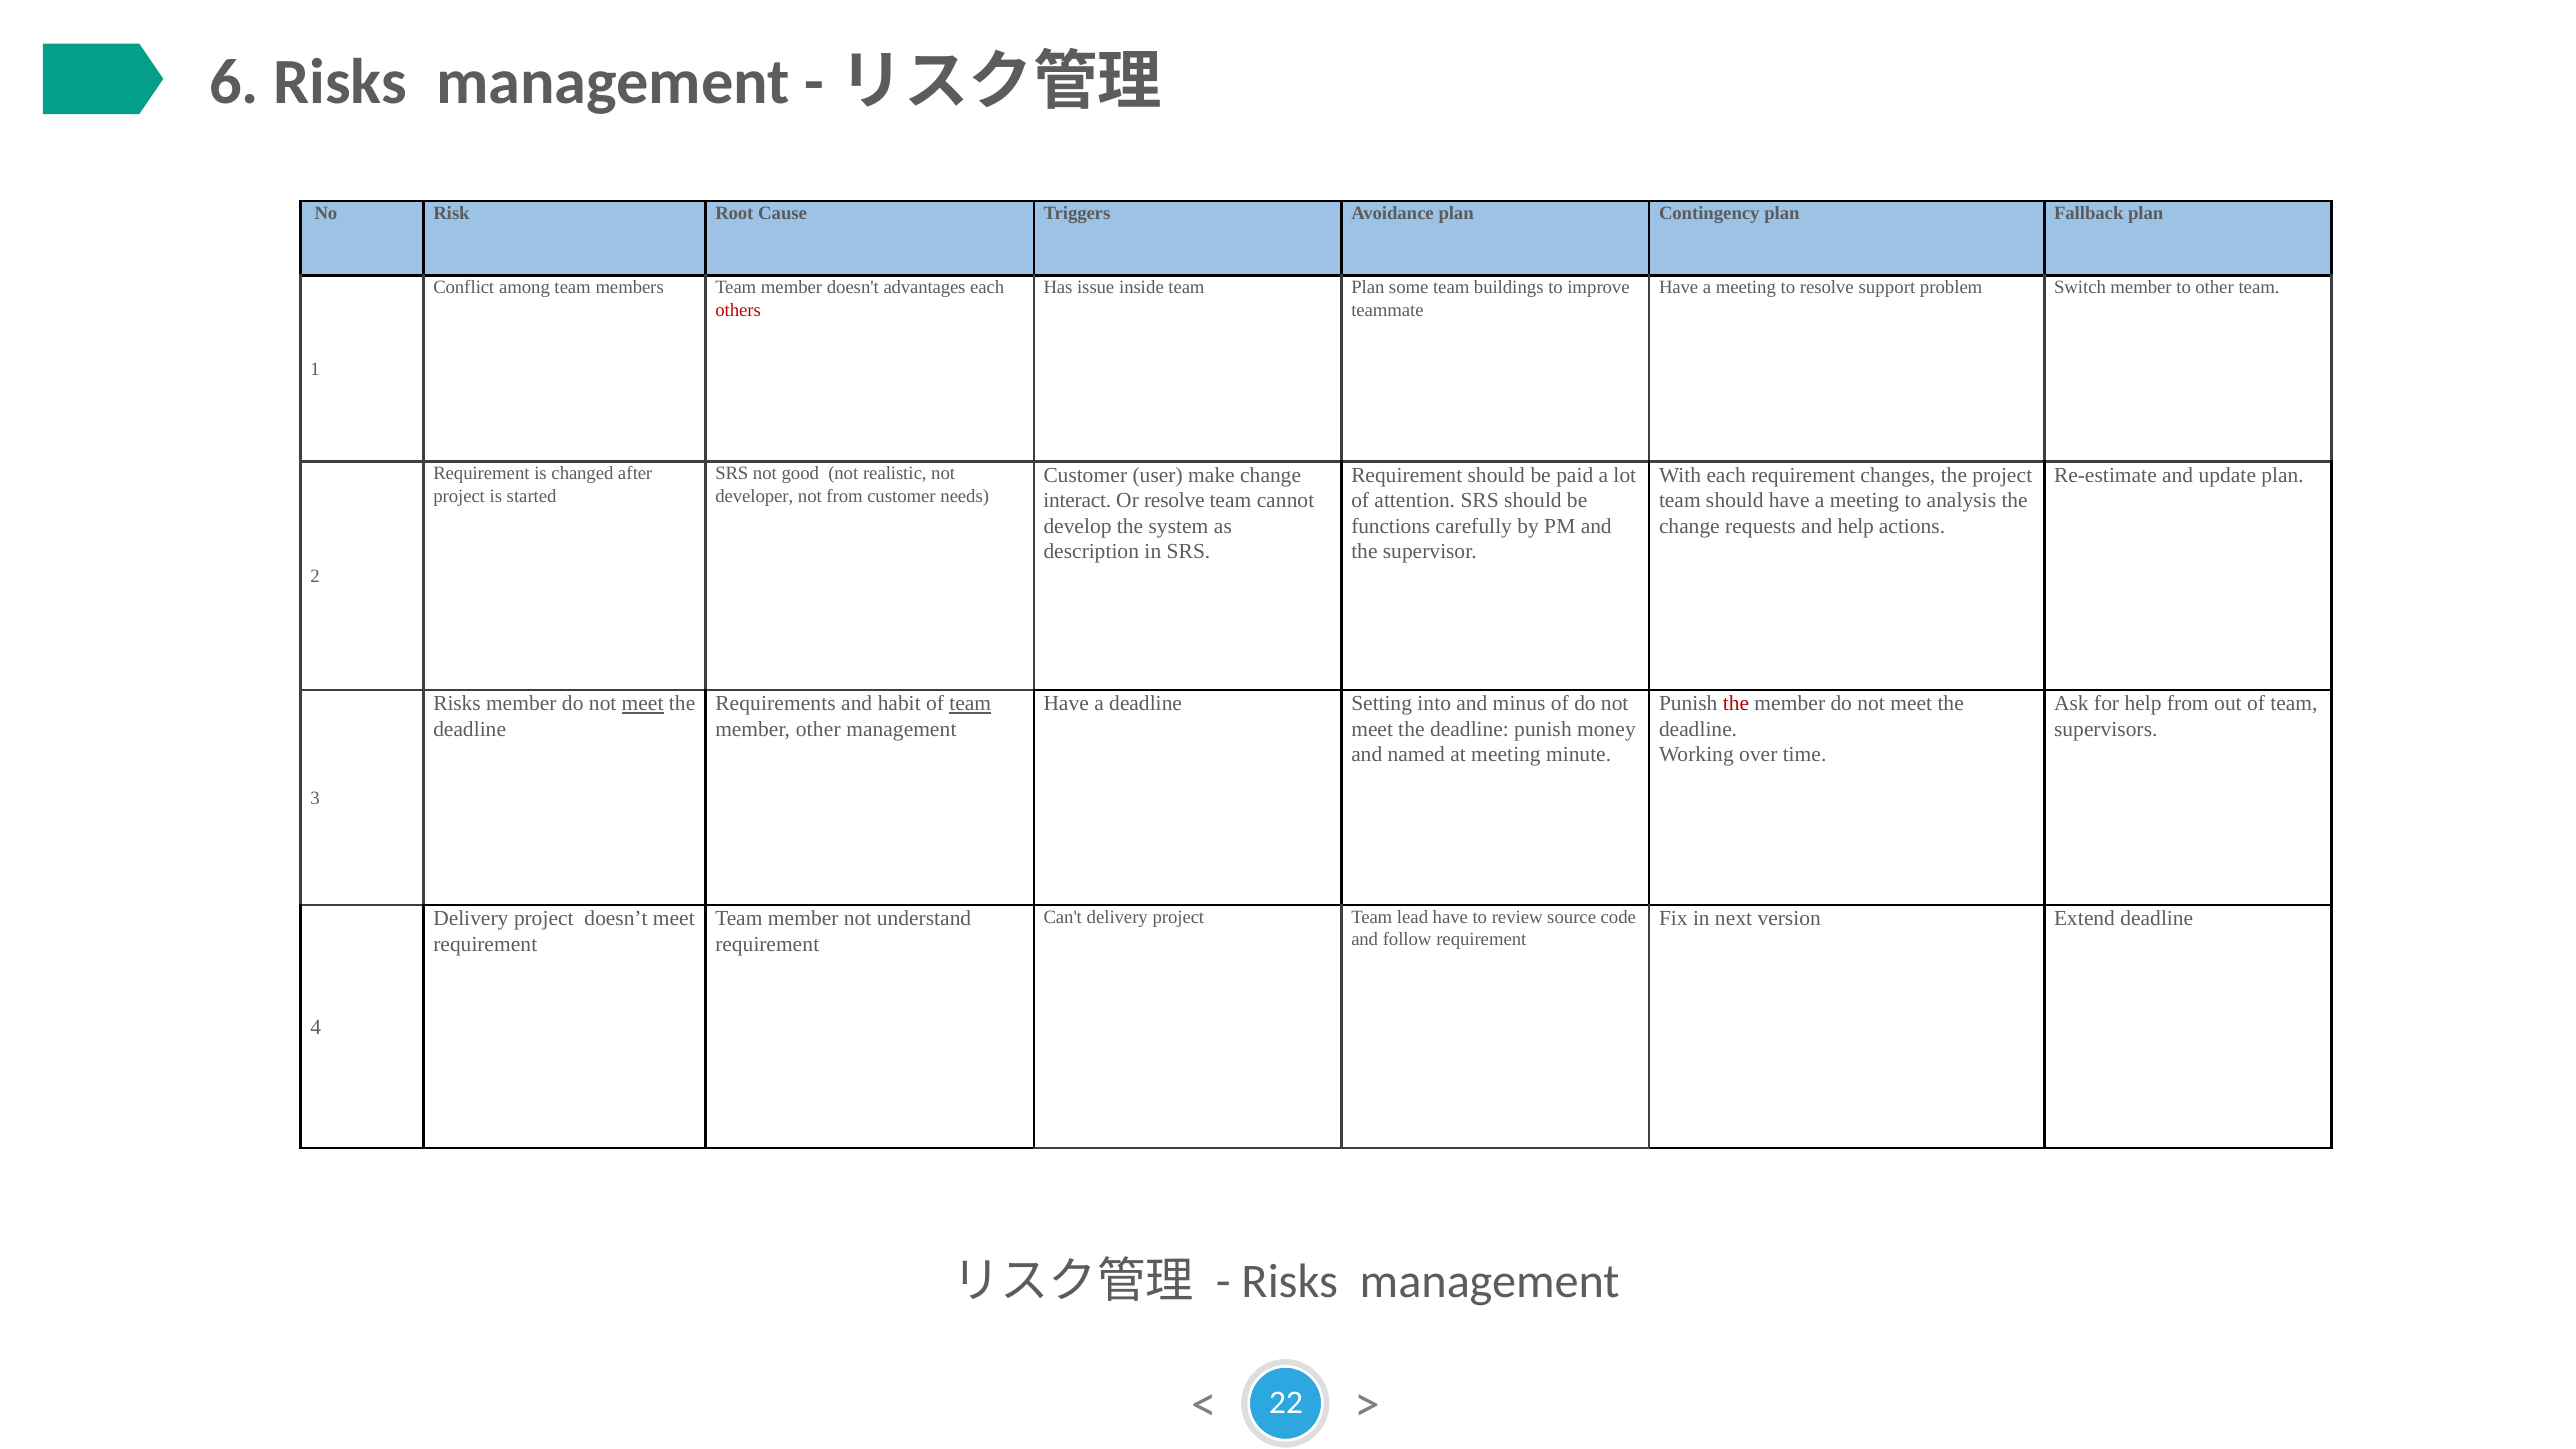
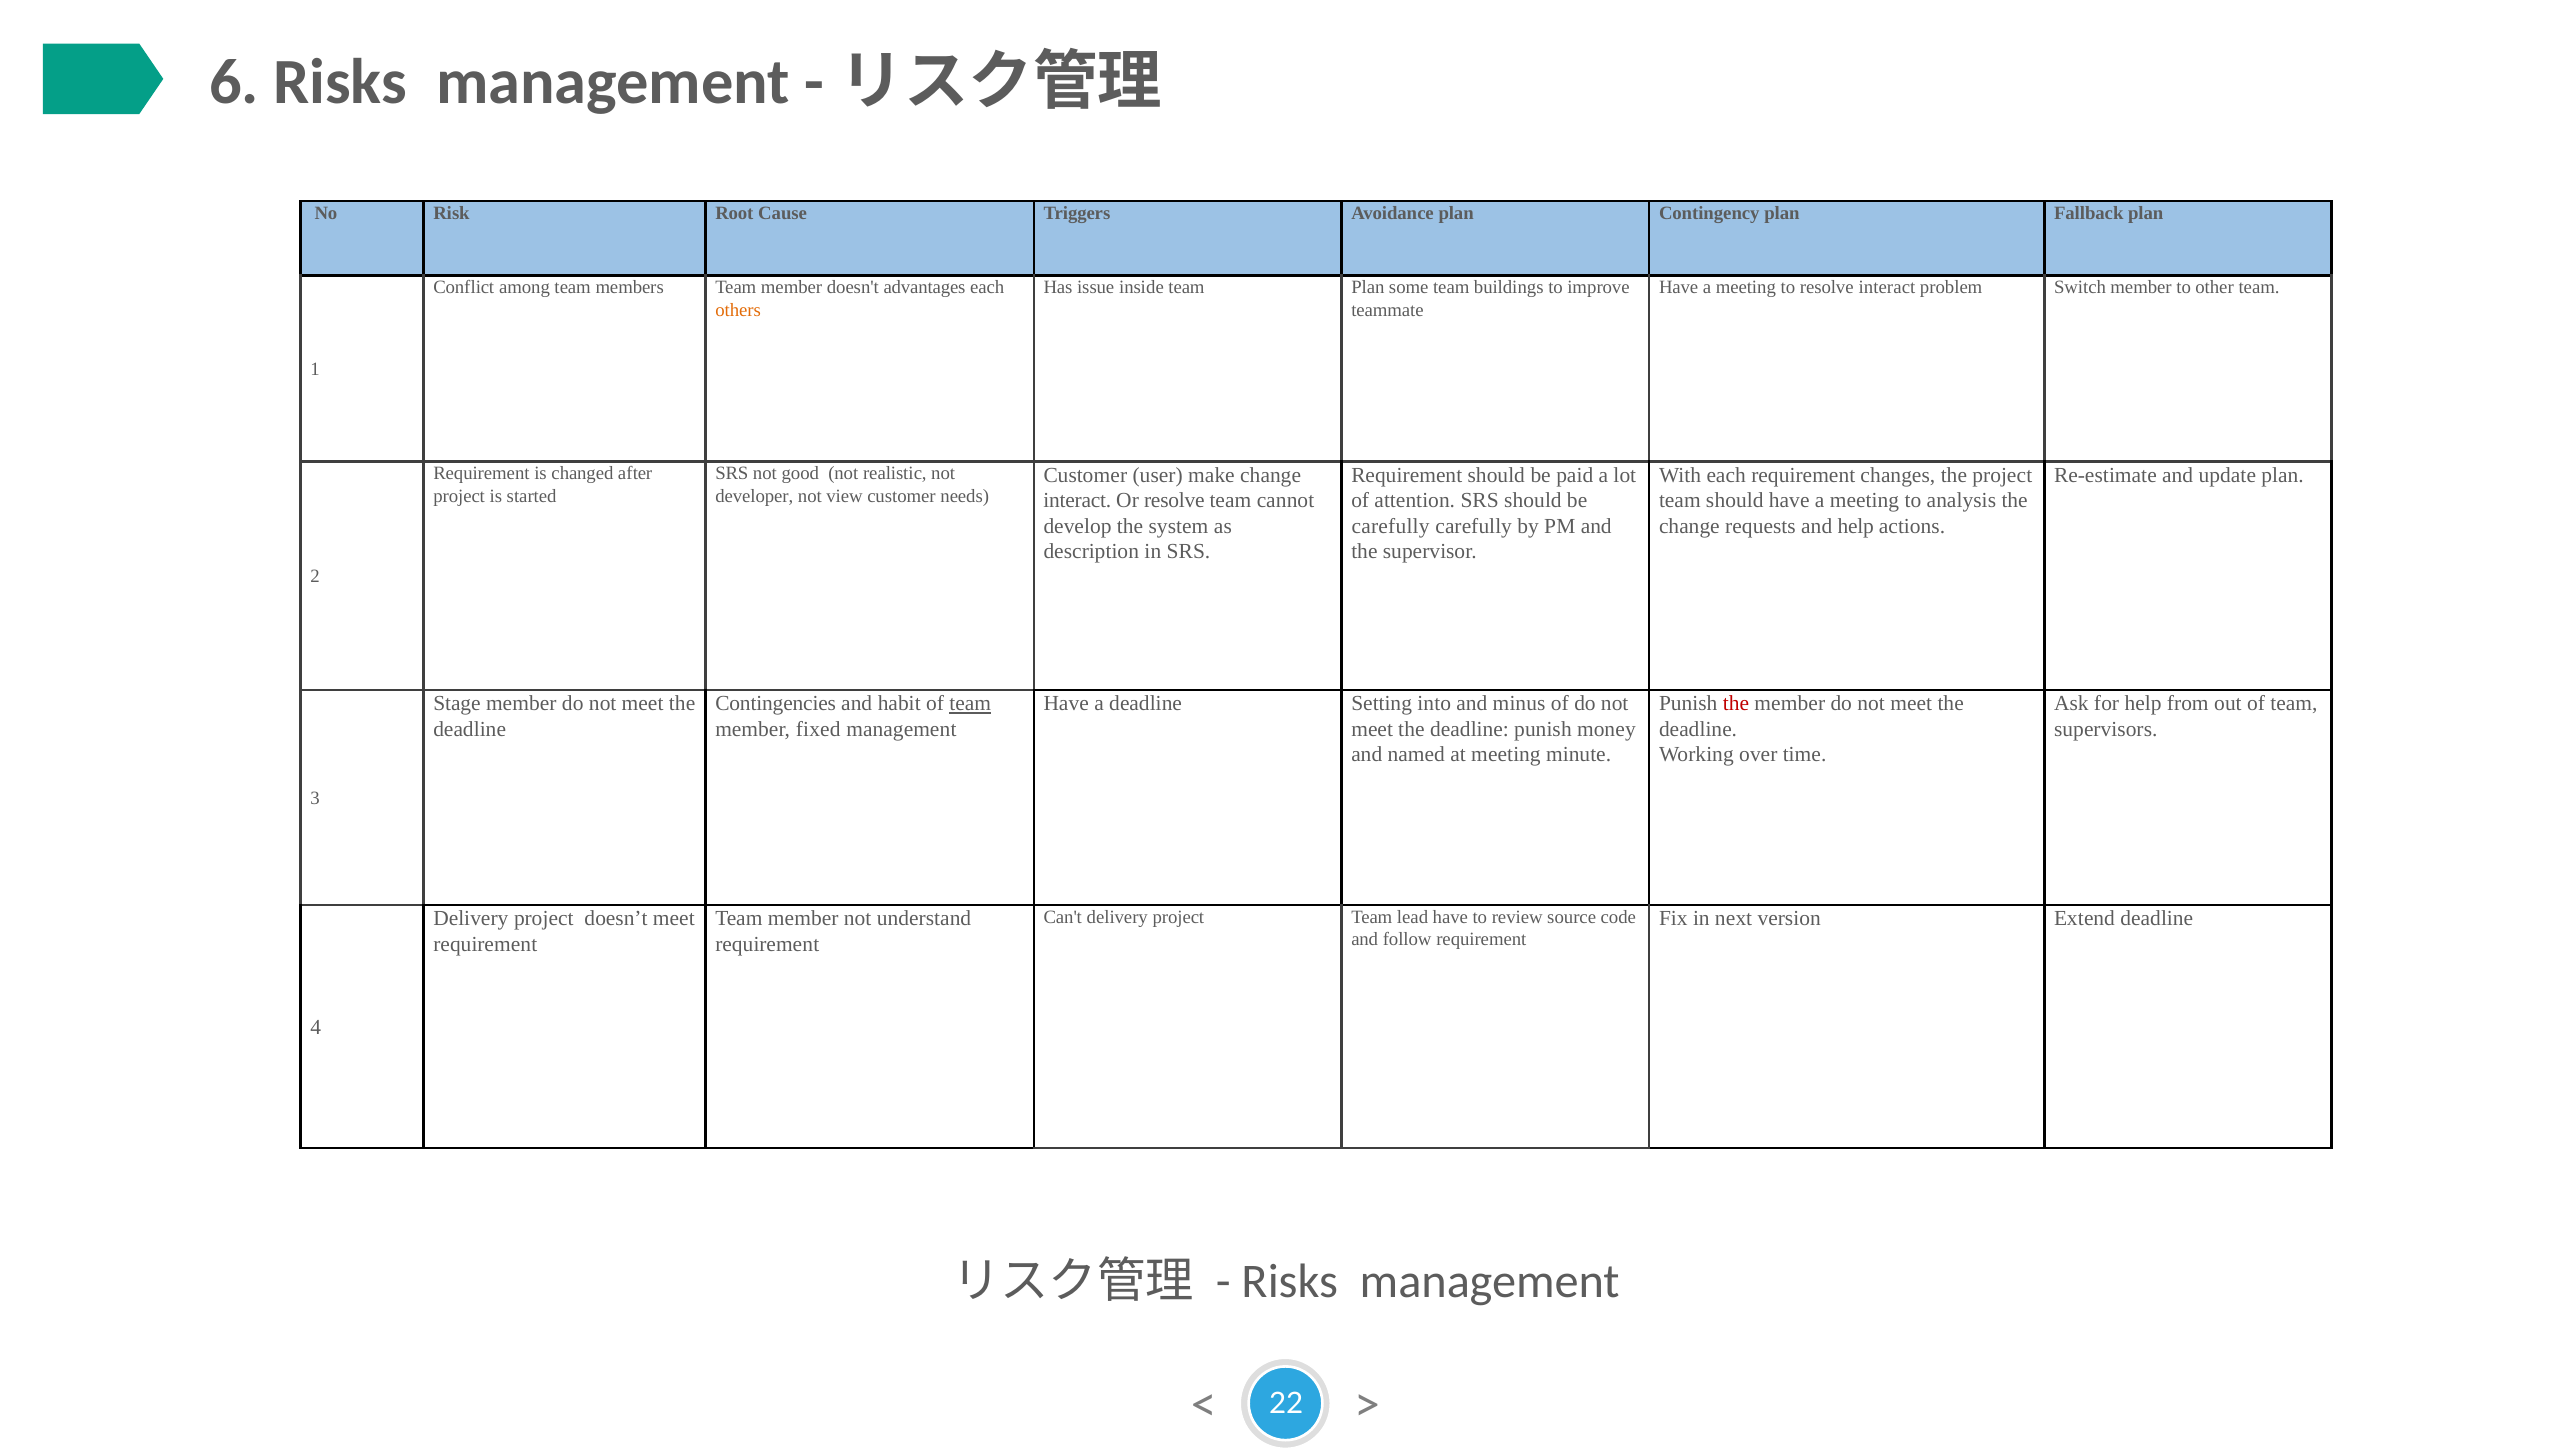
resolve support: support -> interact
others colour: red -> orange
not from: from -> view
functions at (1391, 526): functions -> carefully
Risks at (457, 704): Risks -> Stage
meet at (643, 704) underline: present -> none
Requirements: Requirements -> Contingencies
member other: other -> fixed
